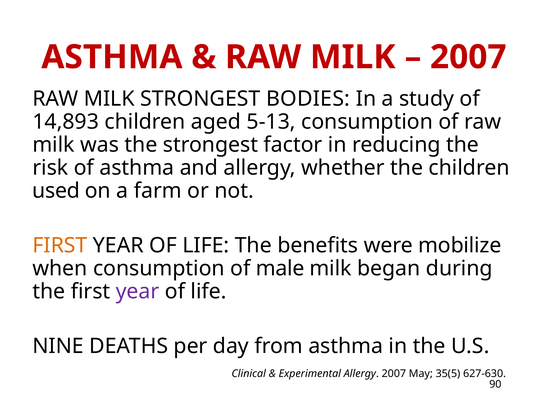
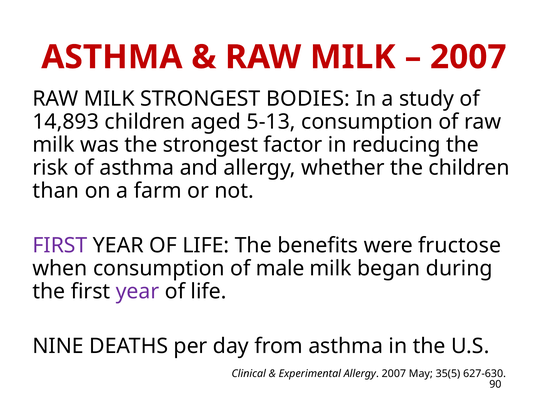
used: used -> than
FIRST at (60, 245) colour: orange -> purple
mobilize: mobilize -> fructose
